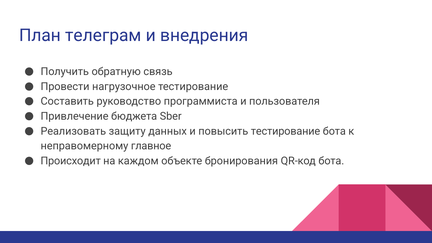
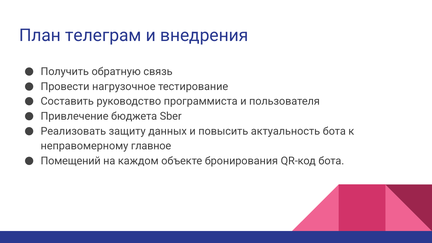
повысить тестирование: тестирование -> актуальность
Происходит: Происходит -> Помещений
